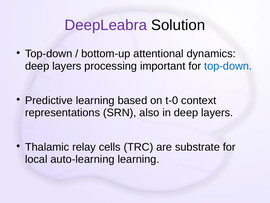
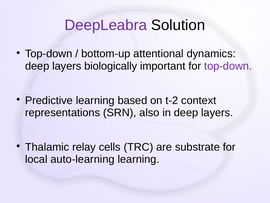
processing: processing -> biologically
top-down at (228, 66) colour: blue -> purple
t-0: t-0 -> t-2
